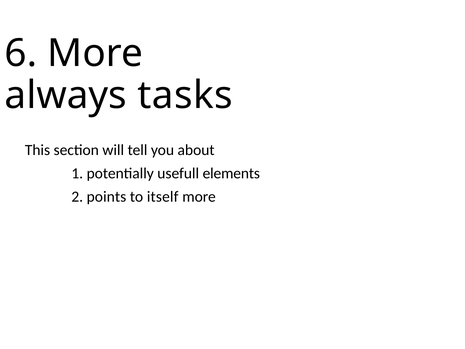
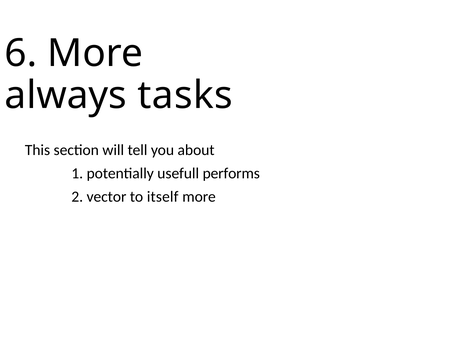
elements: elements -> performs
points: points -> vector
